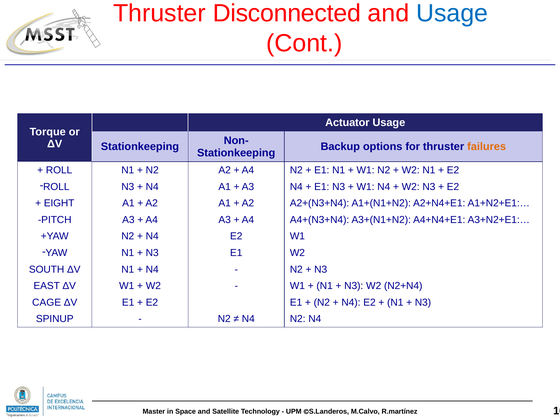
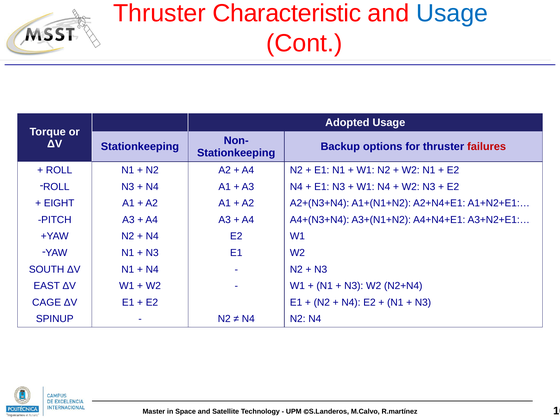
Disconnected: Disconnected -> Characteristic
Actuator: Actuator -> Adopted
failures colour: orange -> red
